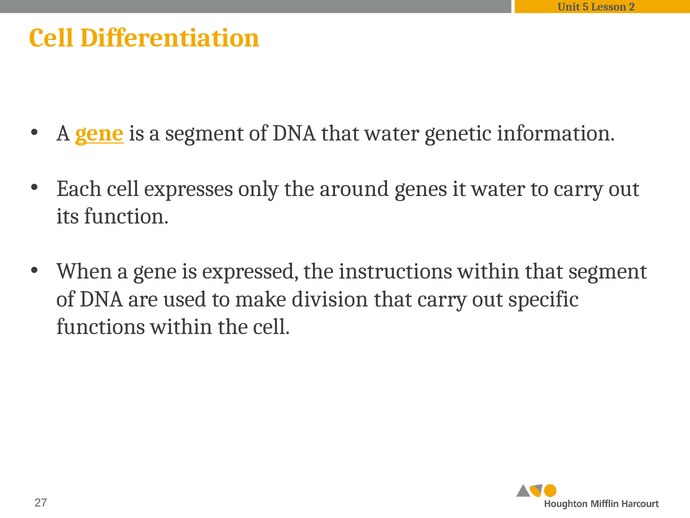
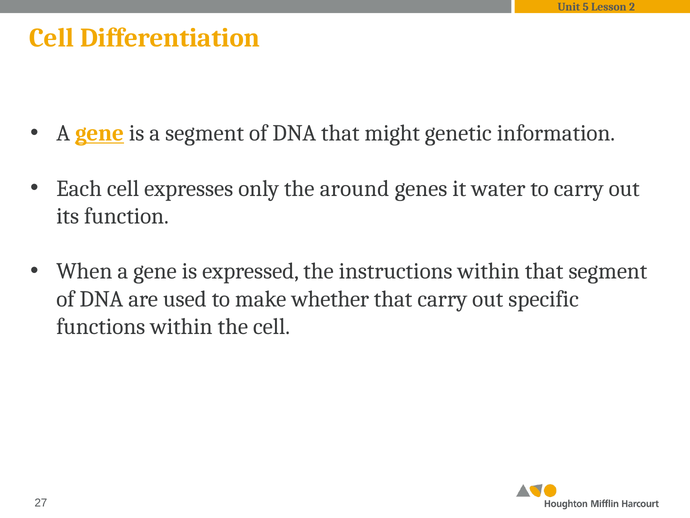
that water: water -> might
division: division -> whether
